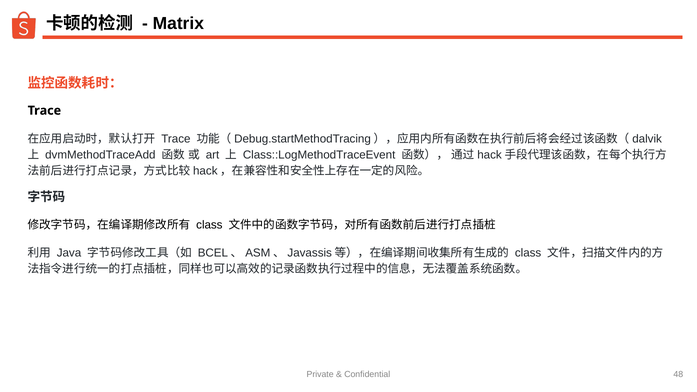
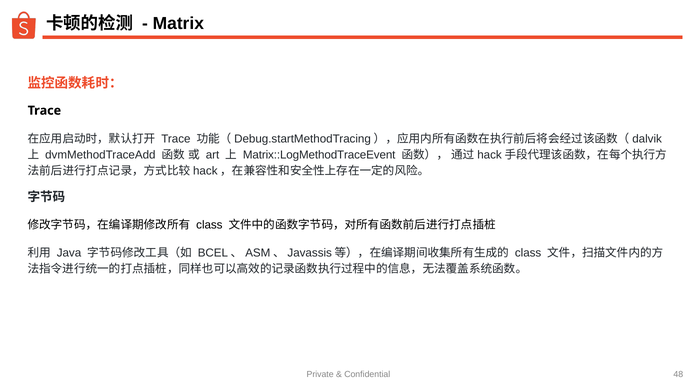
Class::LogMethodTraceEvent: Class::LogMethodTraceEvent -> Matrix::LogMethodTraceEvent
